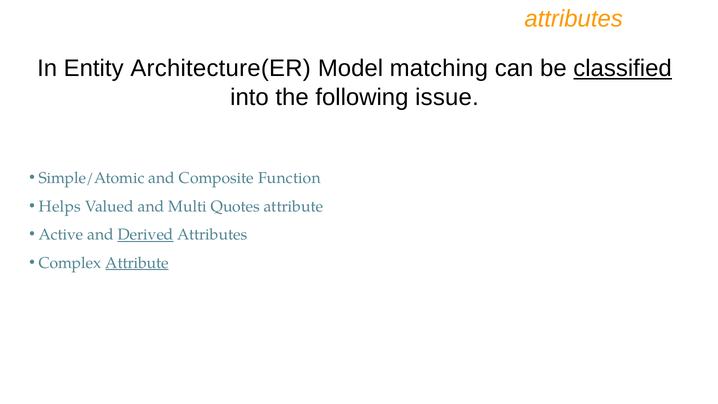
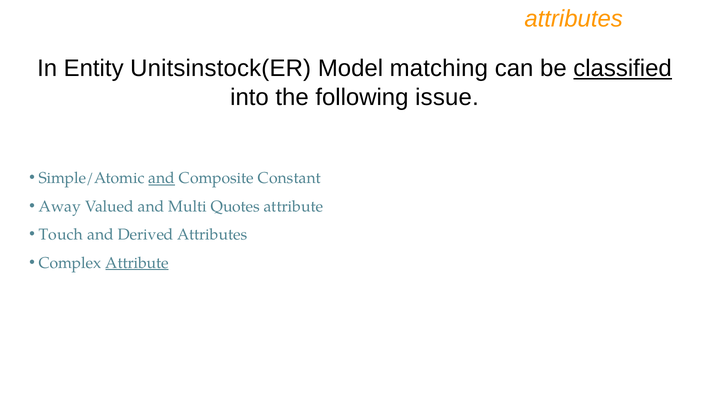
Architecture(ER: Architecture(ER -> Unitsinstock(ER
and at (162, 178) underline: none -> present
Function: Function -> Constant
Helps: Helps -> Away
Active: Active -> Touch
Derived underline: present -> none
